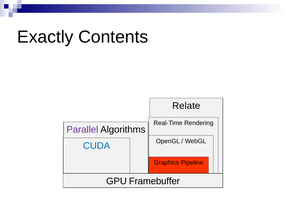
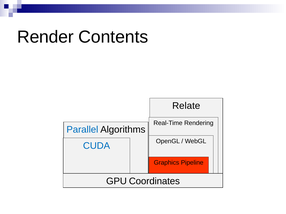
Exactly: Exactly -> Render
Parallel colour: purple -> blue
Framebuffer: Framebuffer -> Coordinates
